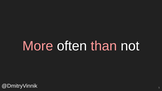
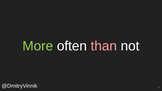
More colour: pink -> light green
